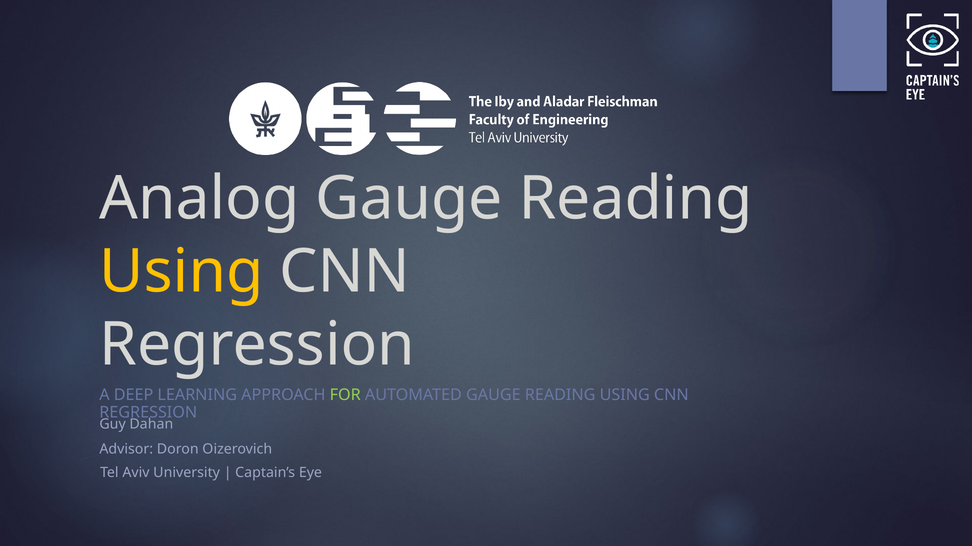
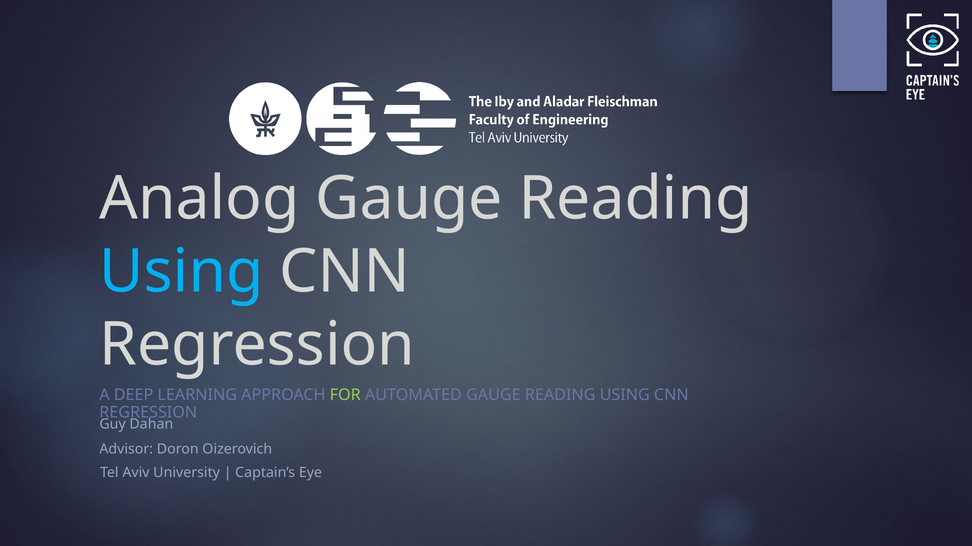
Using at (181, 272) colour: yellow -> light blue
